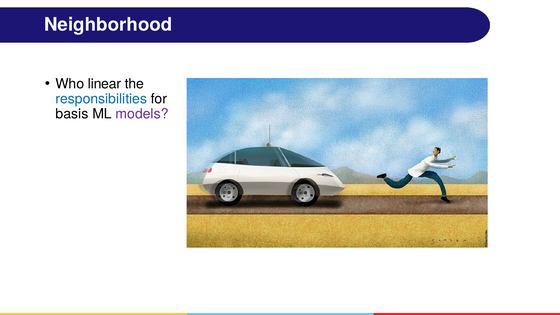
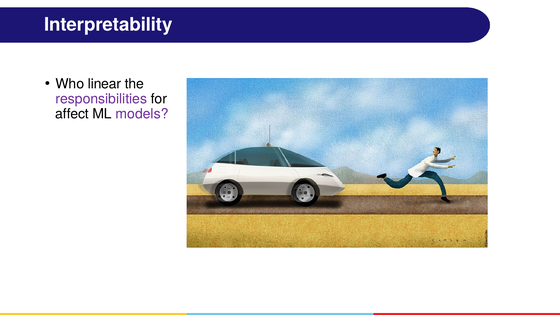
Neighborhood: Neighborhood -> Interpretability
responsibilities colour: blue -> purple
basis: basis -> affect
